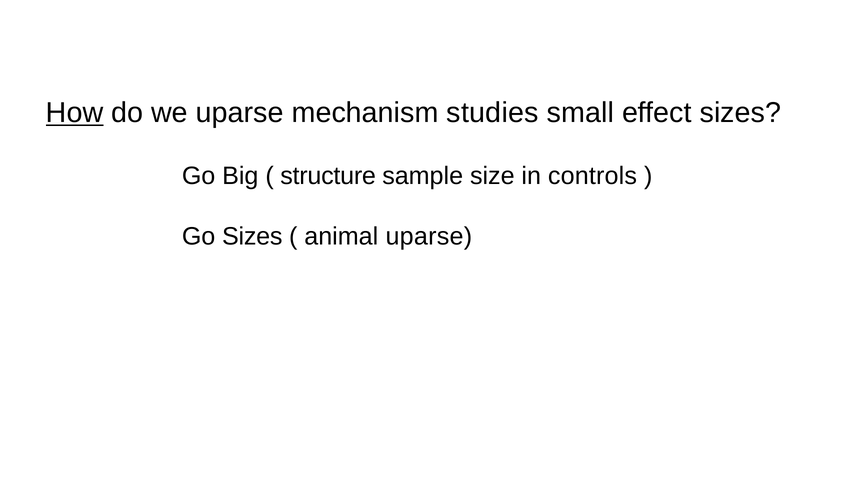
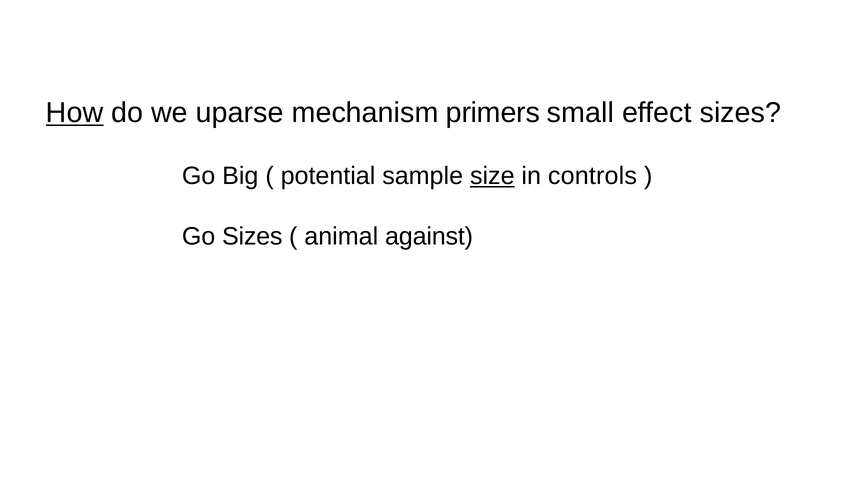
studies: studies -> primers
structure: structure -> potential
size underline: none -> present
animal uparse: uparse -> against
